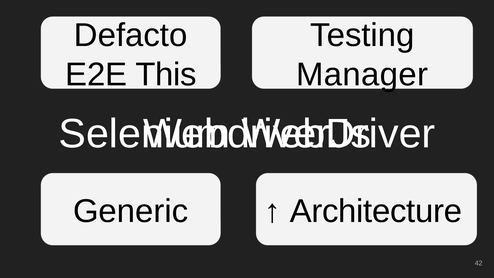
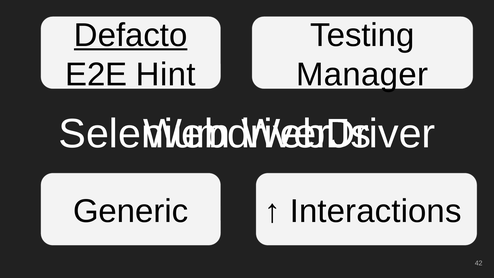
Defacto underline: none -> present
This: This -> Hint
Architecture: Architecture -> Interactions
